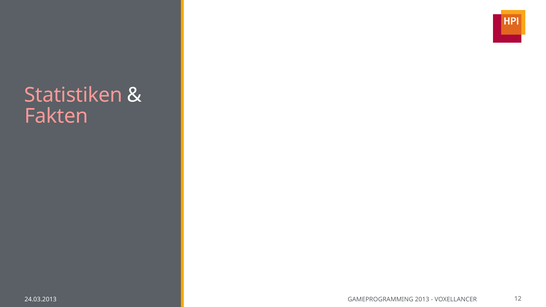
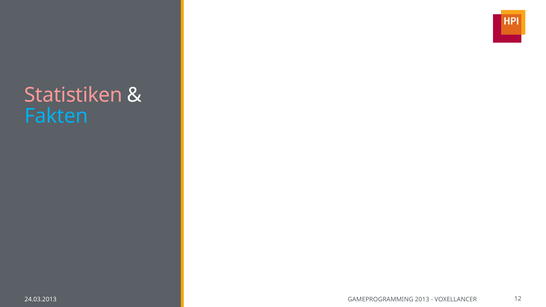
Fakten colour: pink -> light blue
